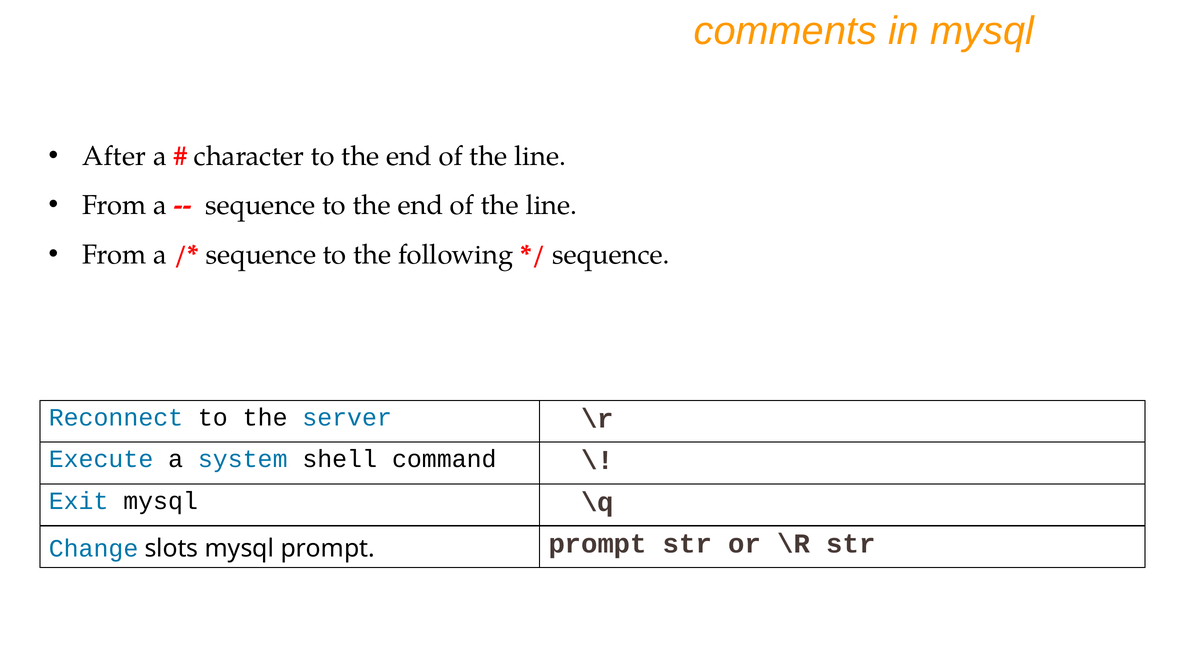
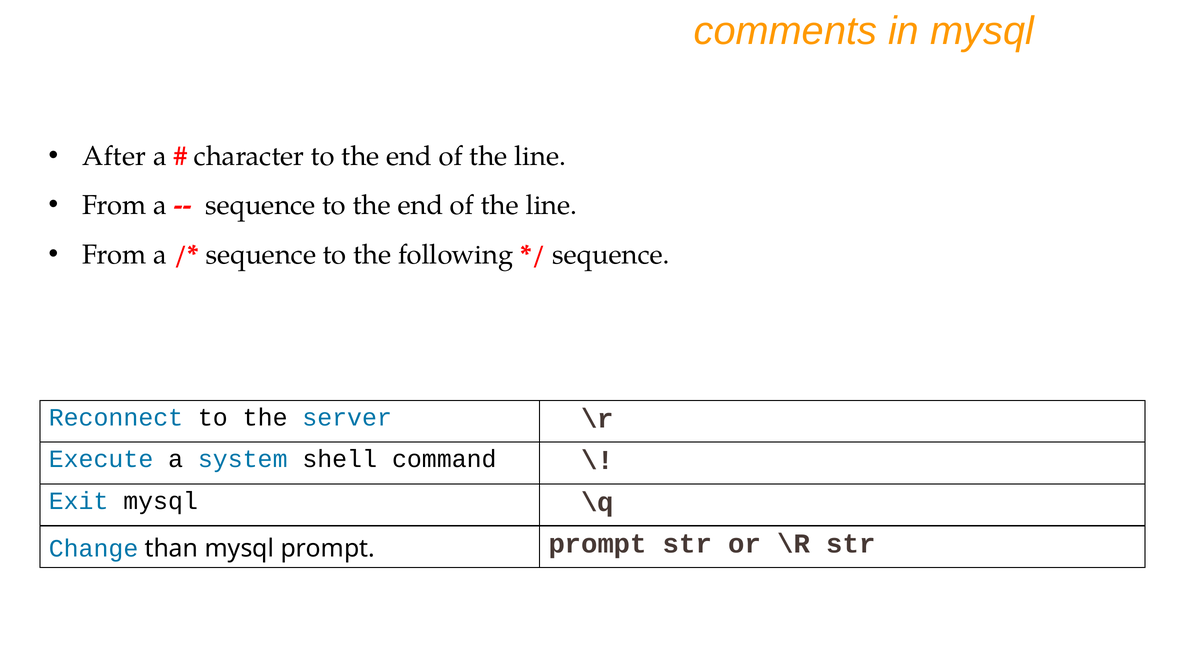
slots: slots -> than
